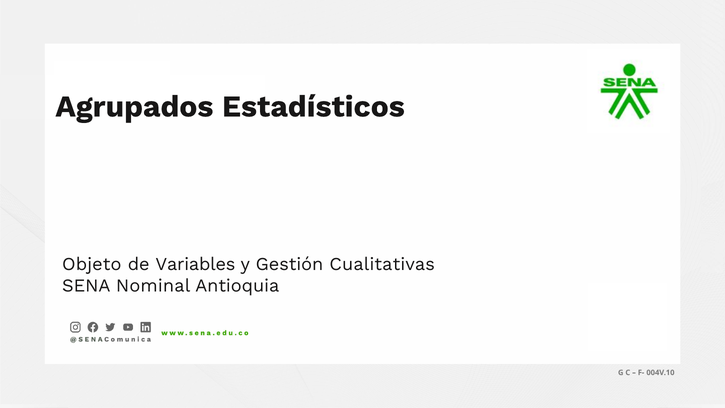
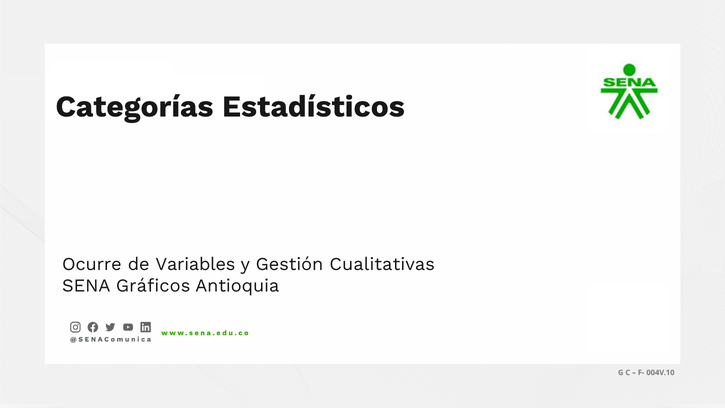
Agrupados: Agrupados -> Categorías
Objeto: Objeto -> Ocurre
Nominal: Nominal -> Gráficos
